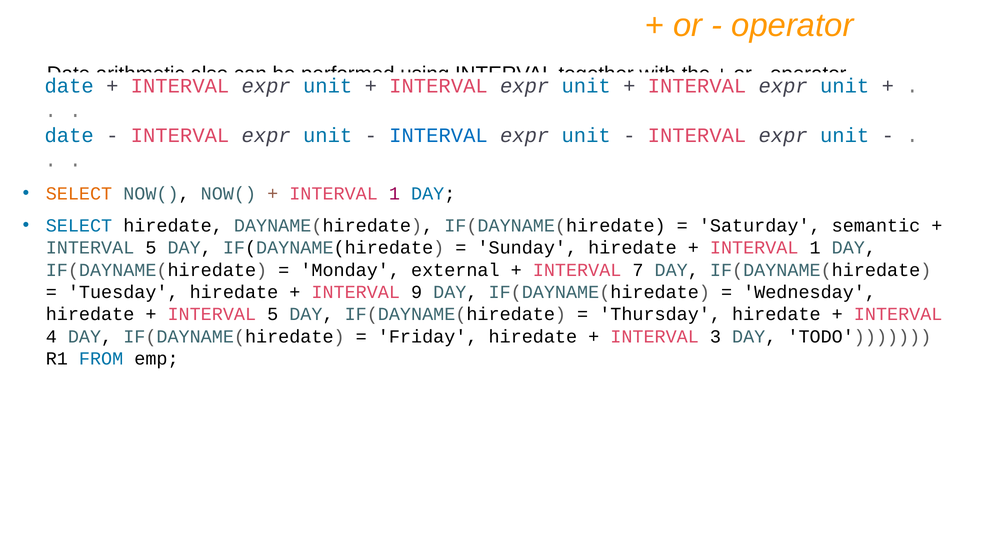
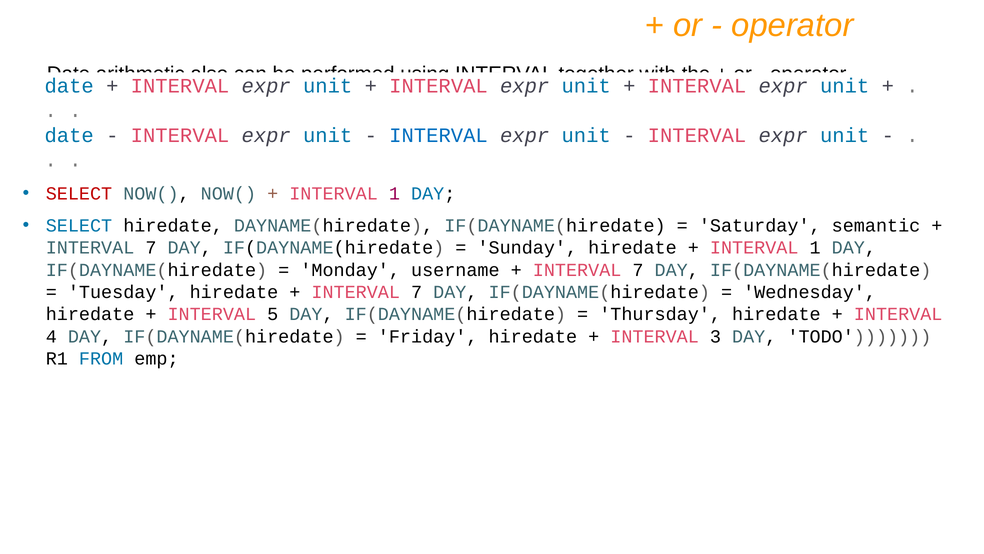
SELECT at (79, 193) colour: orange -> red
5 at (151, 248): 5 -> 7
external: external -> username
9 at (417, 292): 9 -> 7
